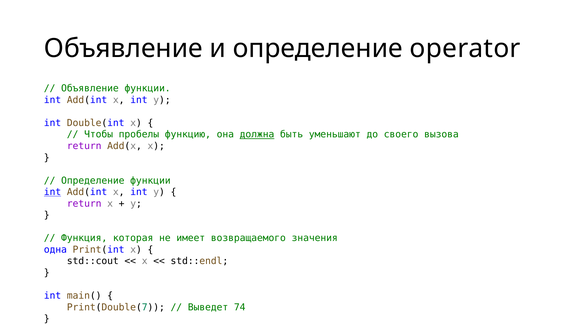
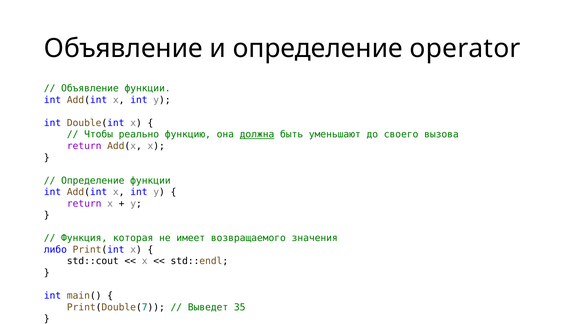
пробелы: пробелы -> реально
int at (52, 192) underline: present -> none
одна: одна -> либо
74: 74 -> 35
